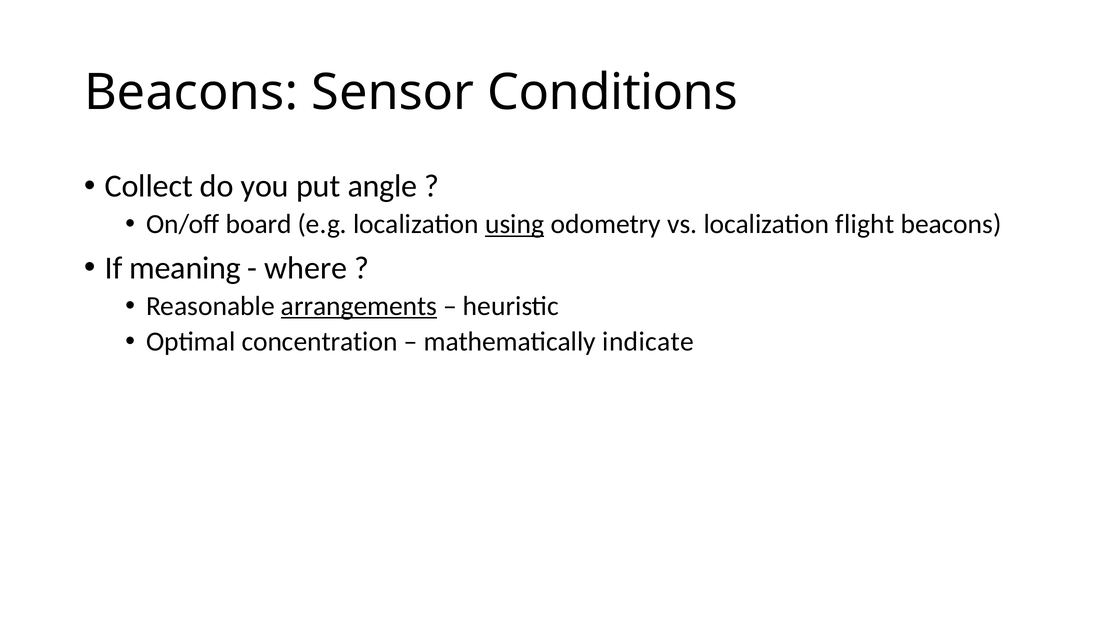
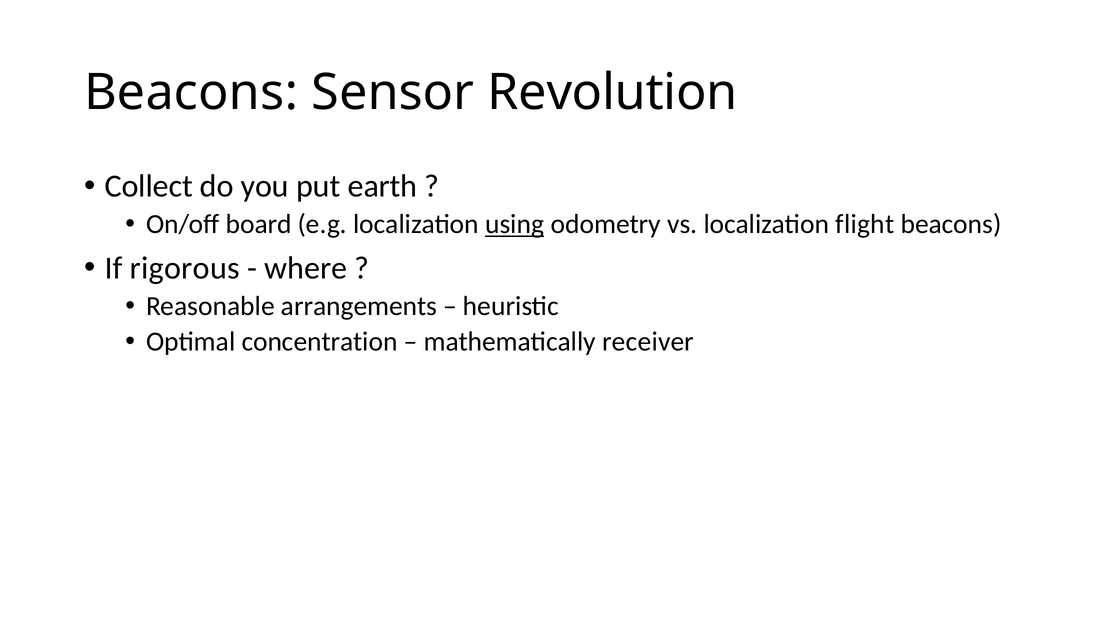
Conditions: Conditions -> Revolution
angle: angle -> earth
meaning: meaning -> rigorous
arrangements underline: present -> none
indicate: indicate -> receiver
